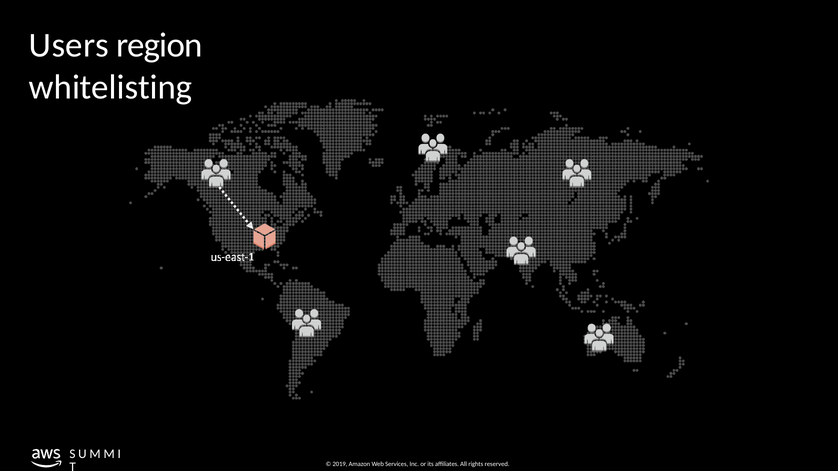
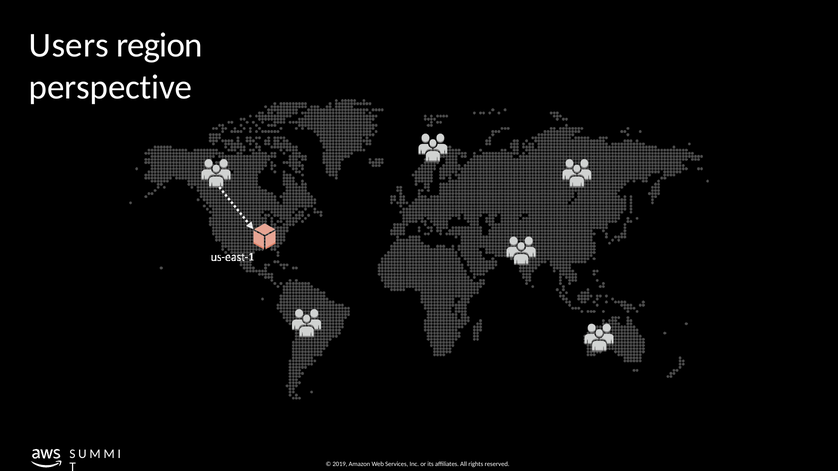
whitelisting: whitelisting -> perspective
